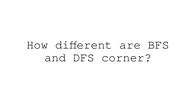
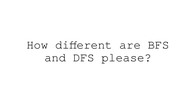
corner: corner -> please
